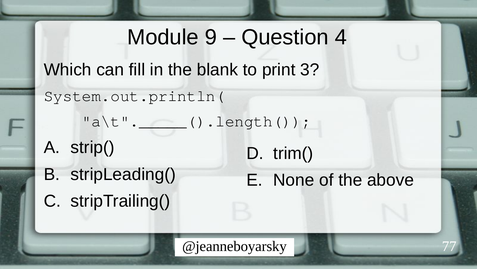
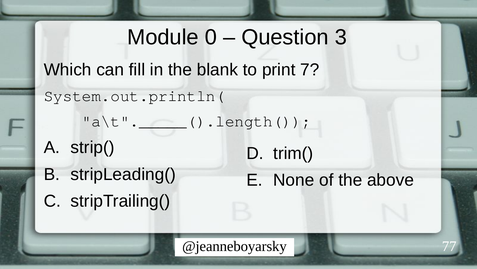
9: 9 -> 0
4: 4 -> 3
3: 3 -> 7
